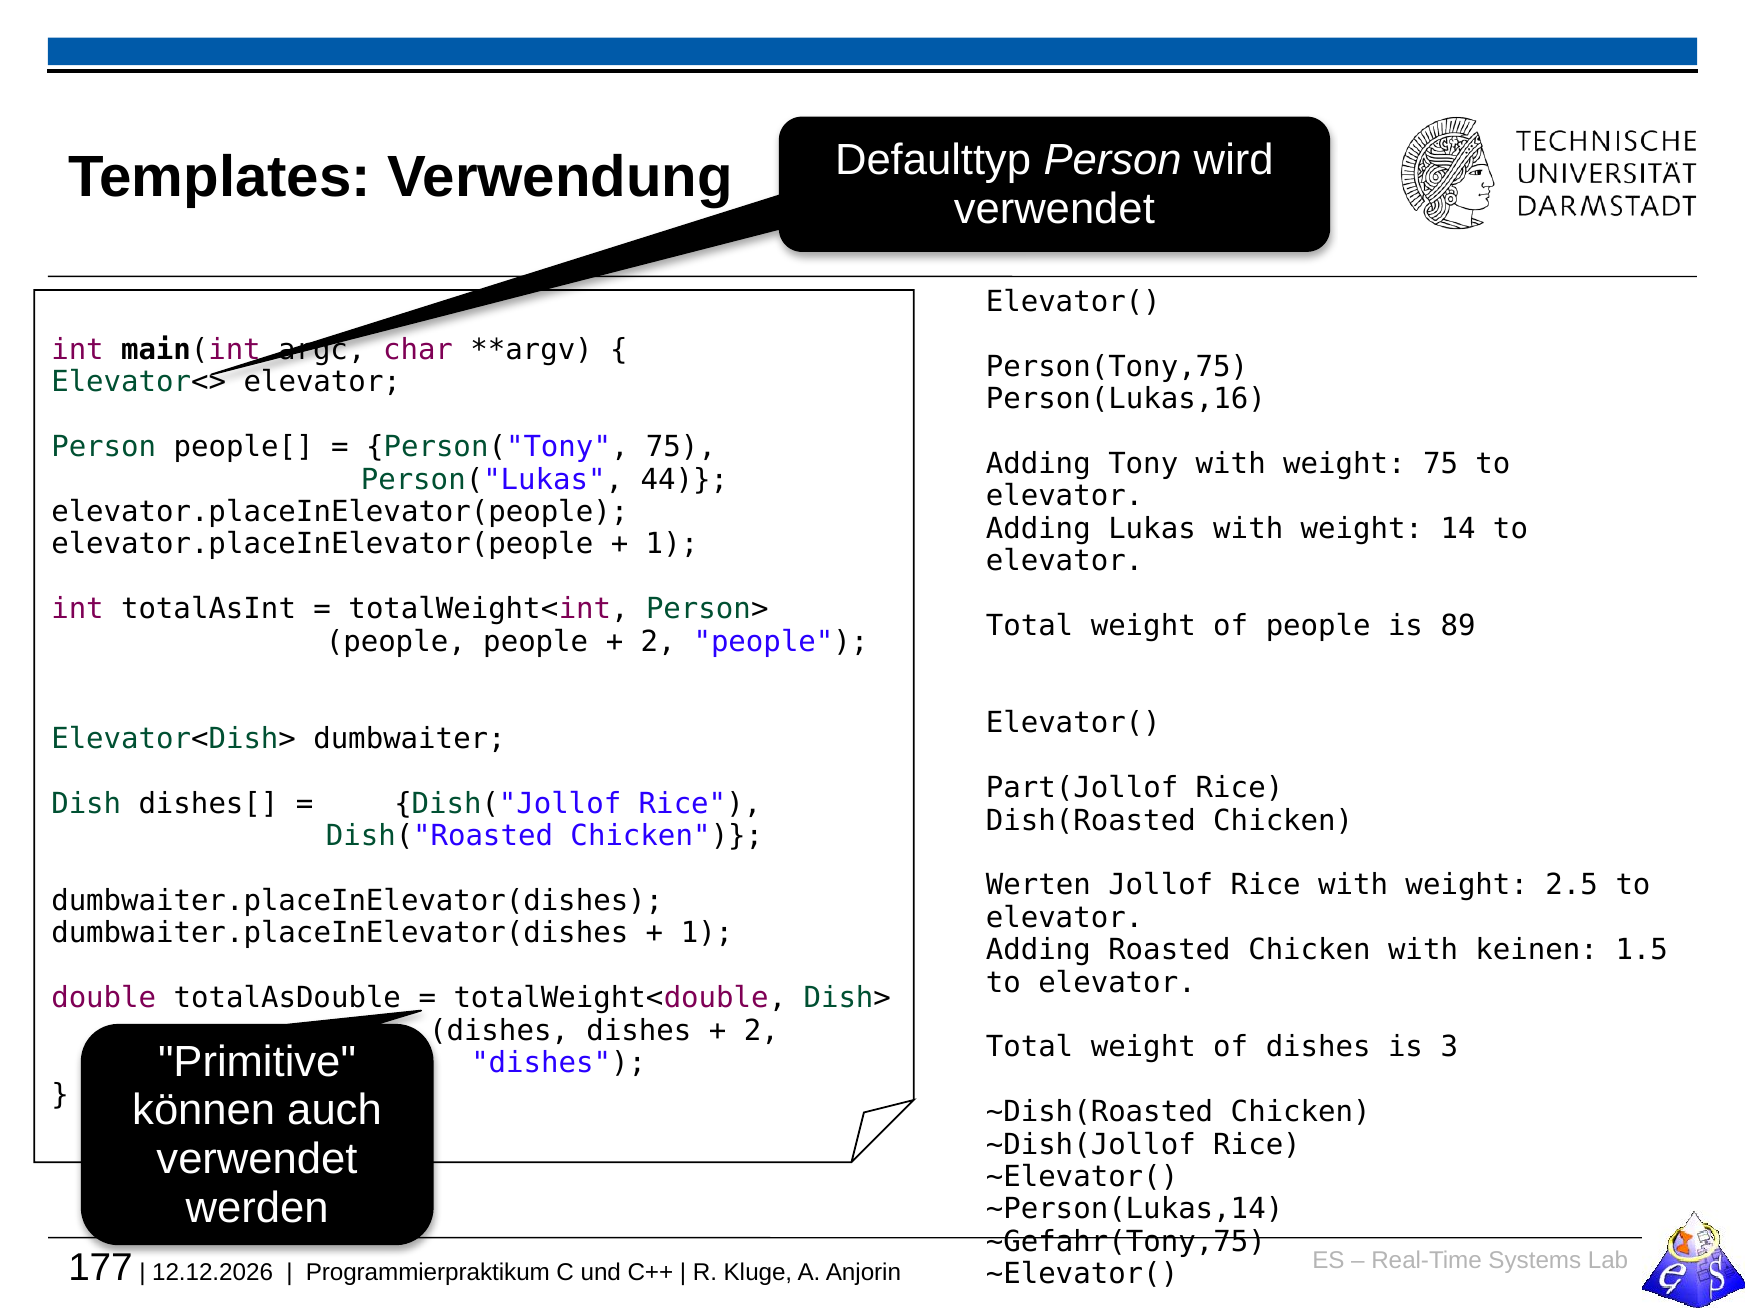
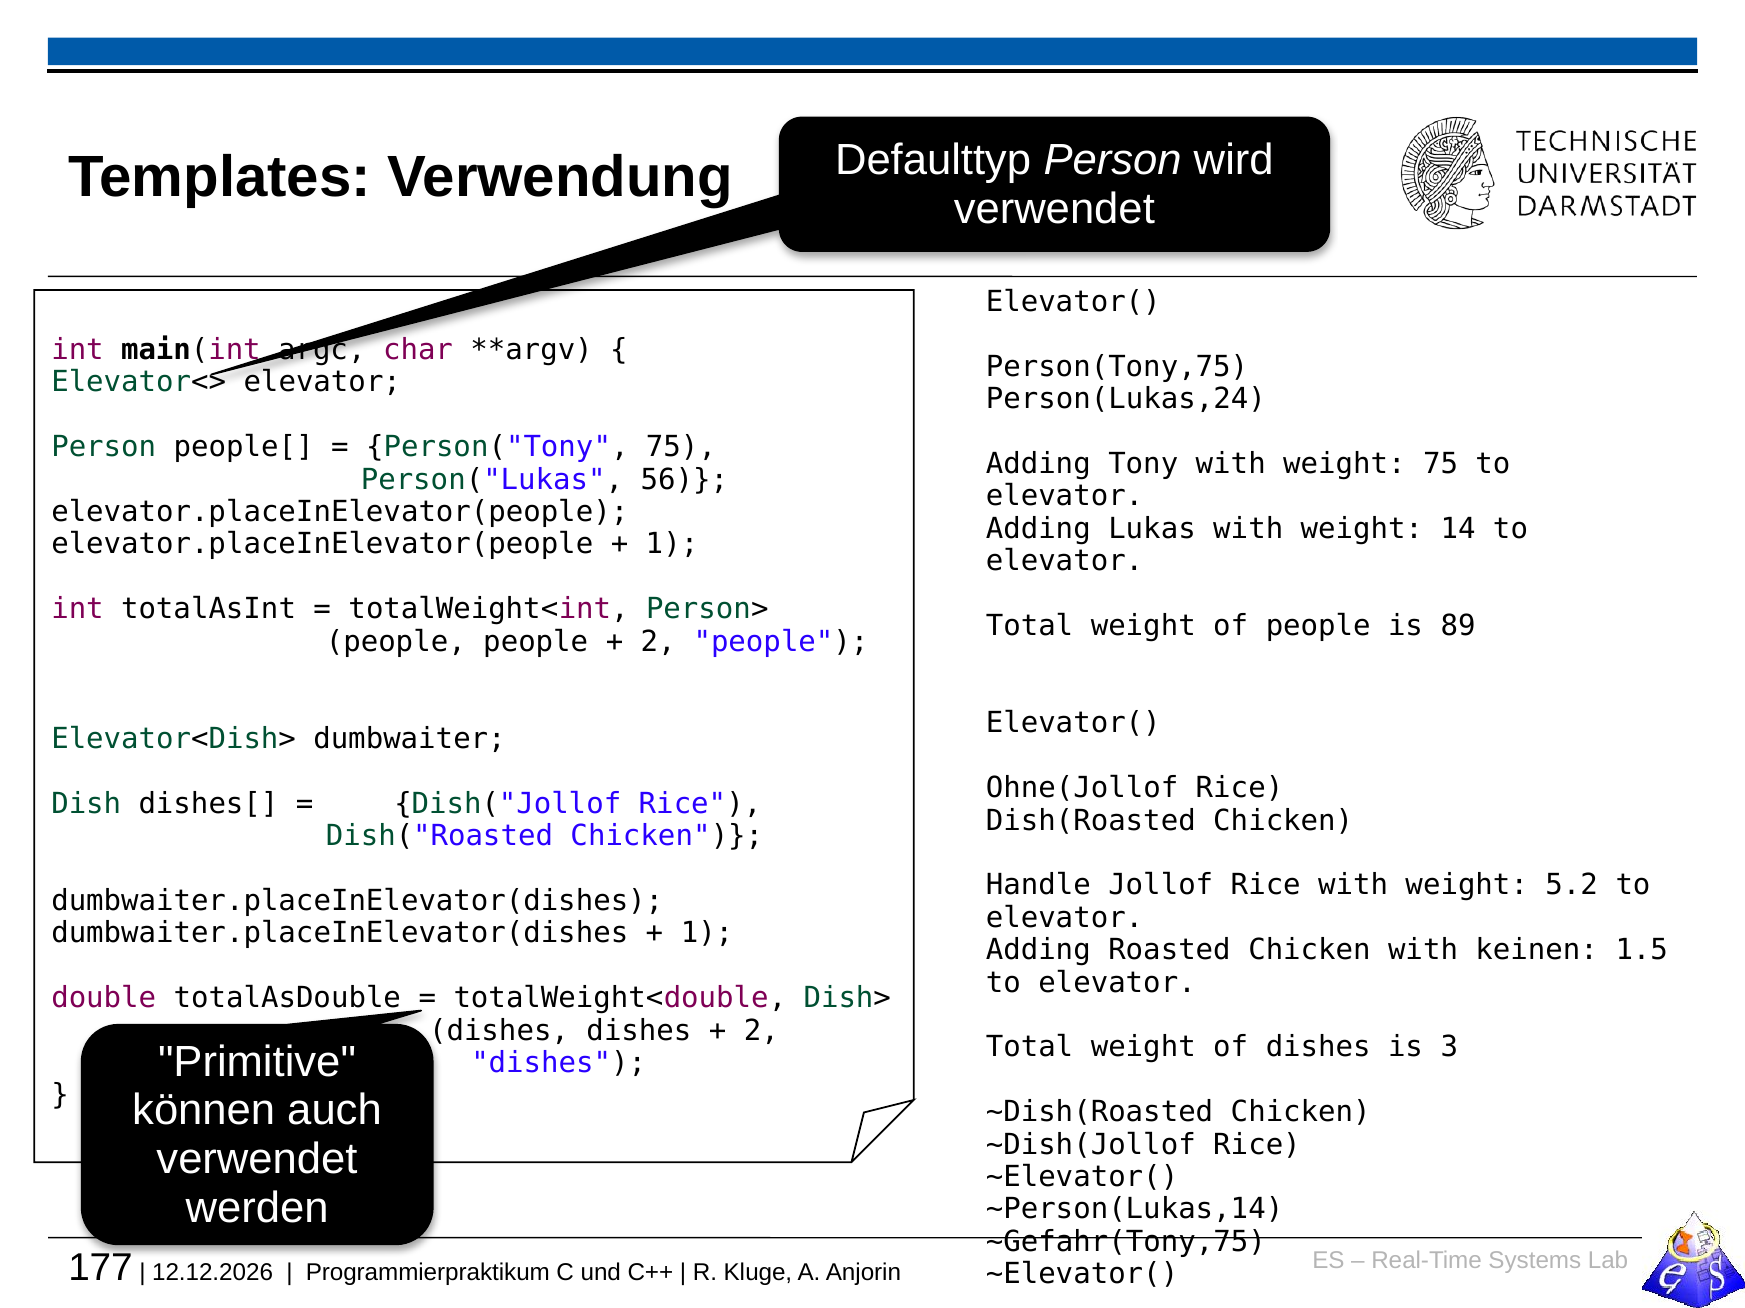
Person(Lukas,16: Person(Lukas,16 -> Person(Lukas,24
44: 44 -> 56
Part(Jollof: Part(Jollof -> Ohne(Jollof
Werten: Werten -> Handle
2.5: 2.5 -> 5.2
